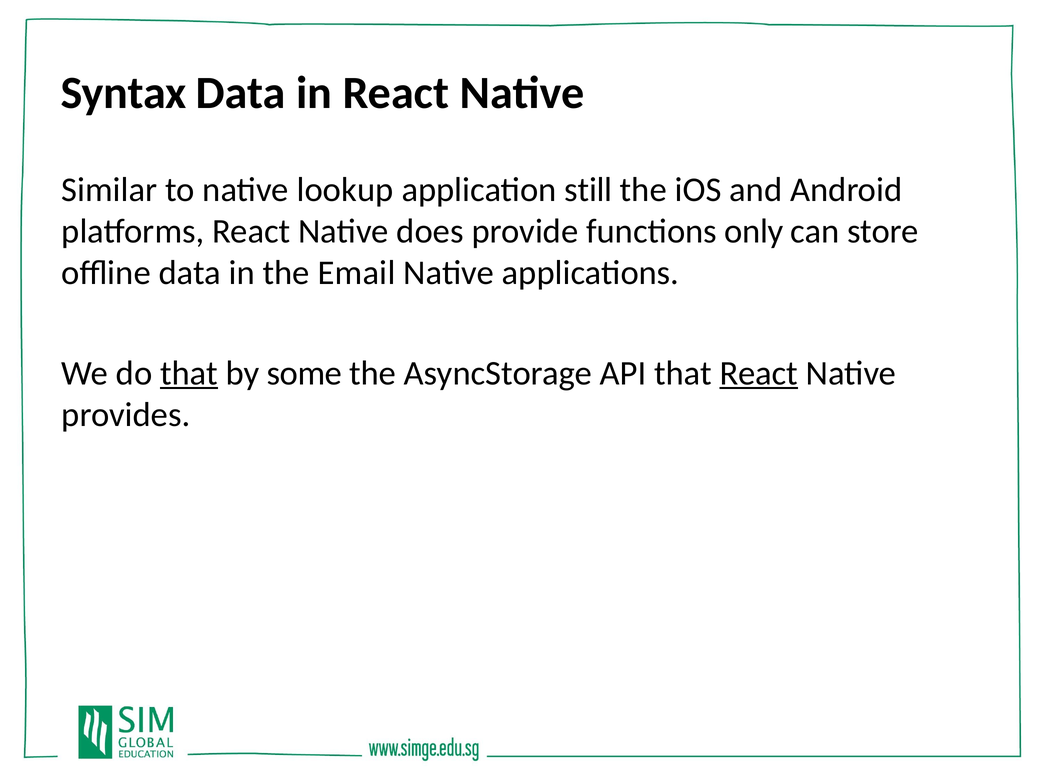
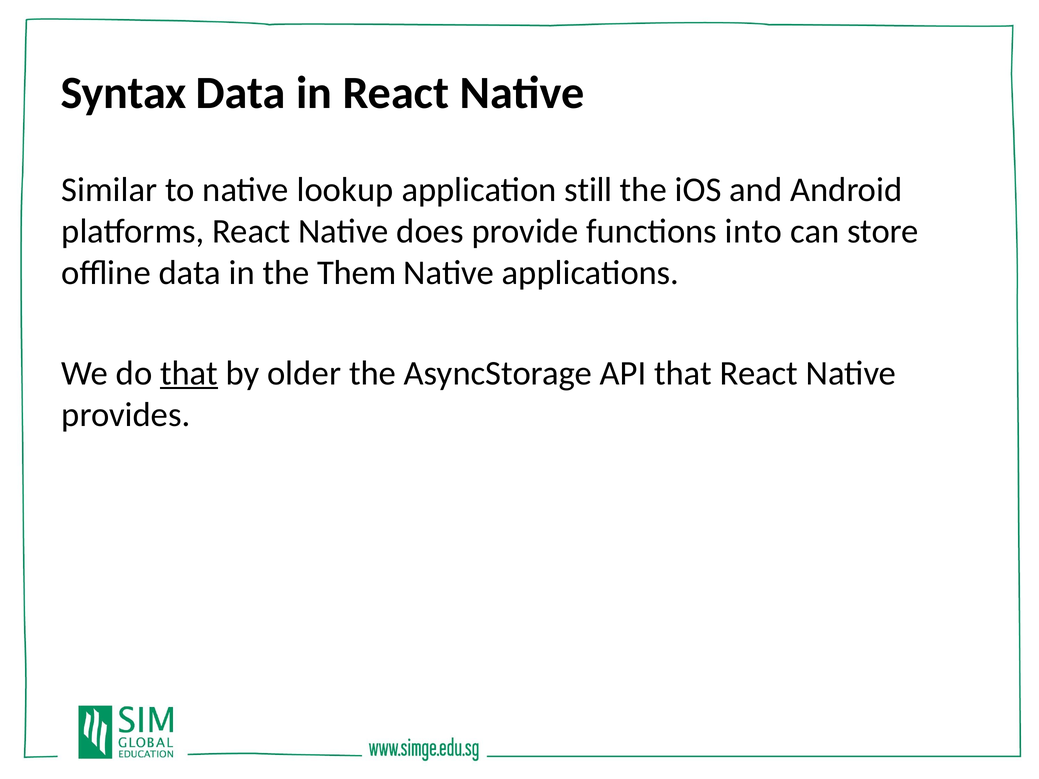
only: only -> into
Email: Email -> Them
some: some -> older
React at (759, 373) underline: present -> none
